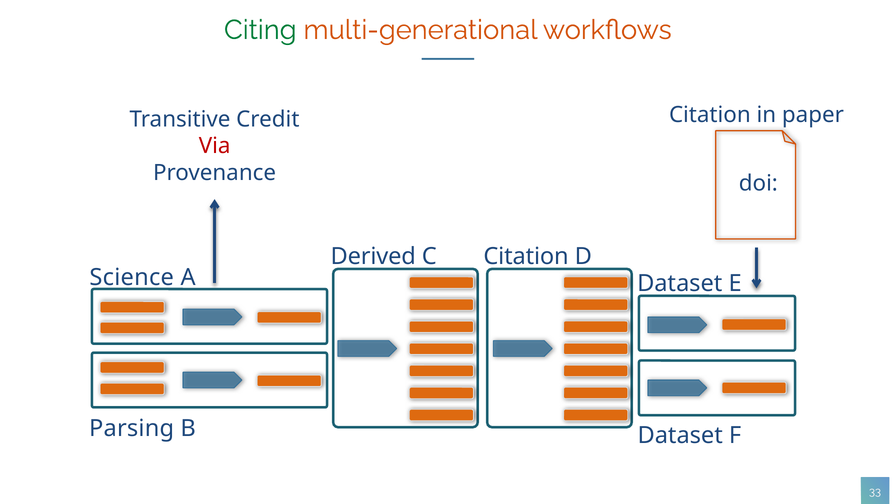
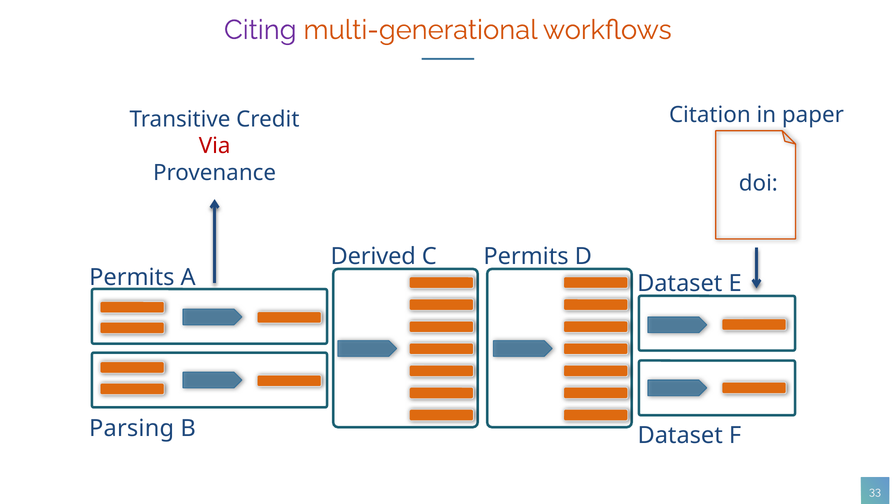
Citing colour: green -> purple
C Citation: Citation -> Permits
Science at (132, 277): Science -> Permits
